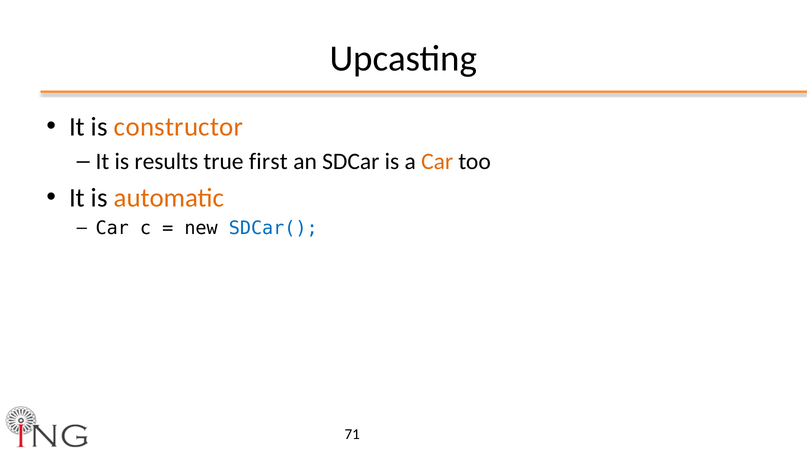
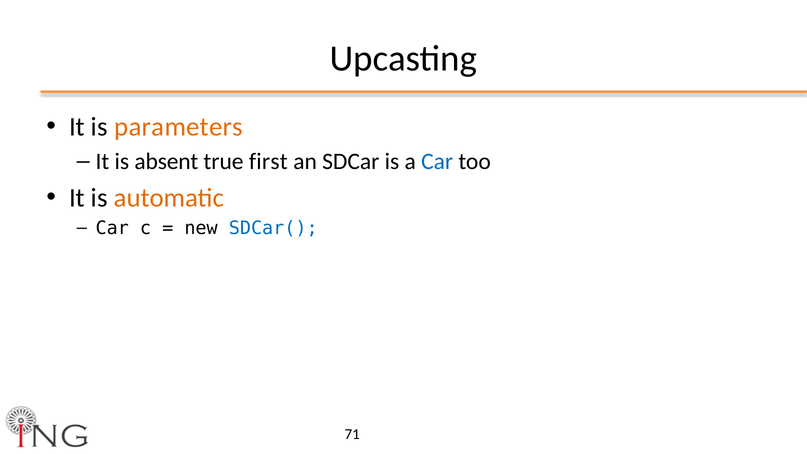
constructor: constructor -> parameters
results: results -> absent
Car at (437, 162) colour: orange -> blue
